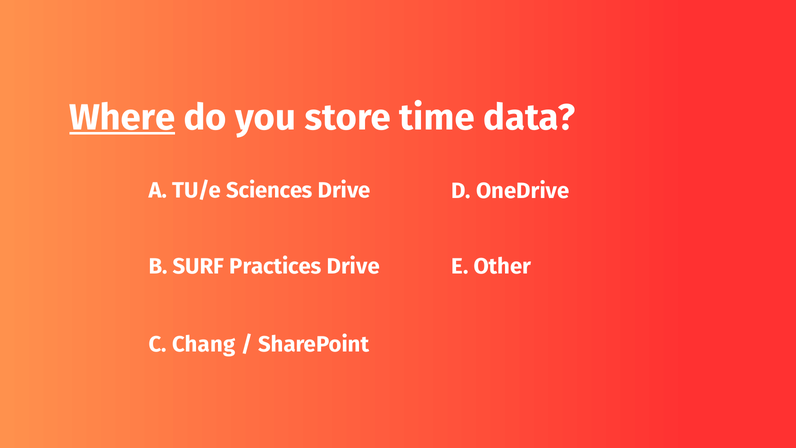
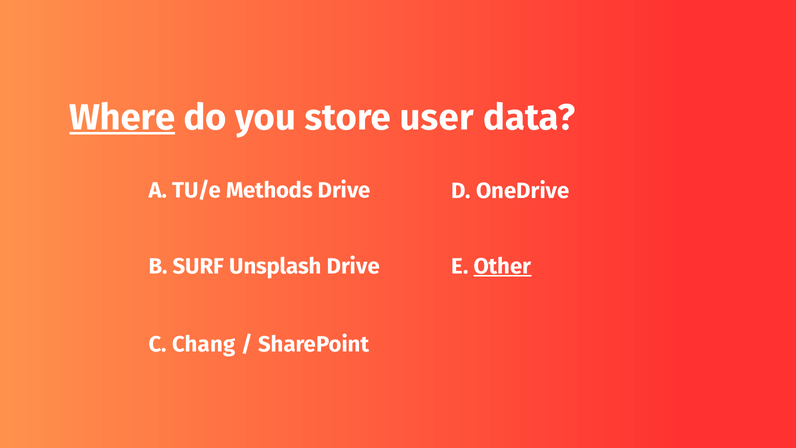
time: time -> user
Sciences: Sciences -> Methods
Practices: Practices -> Unsplash
Other underline: none -> present
